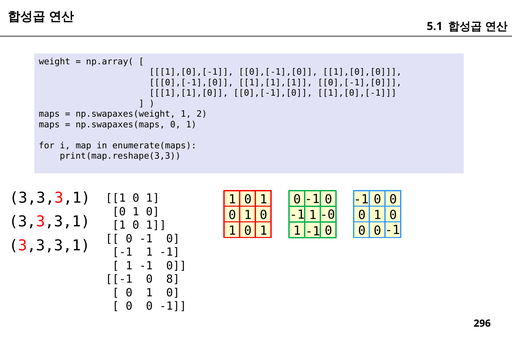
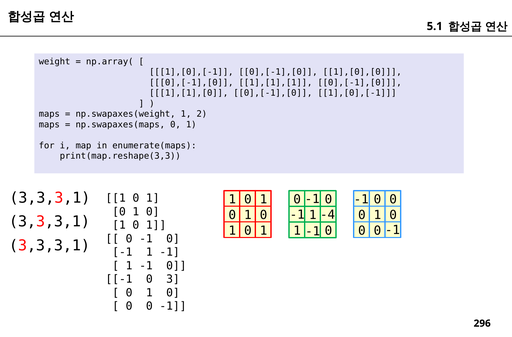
-0: -0 -> -4
8: 8 -> 3
